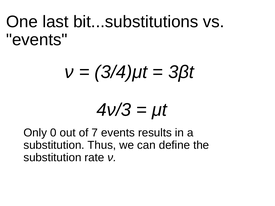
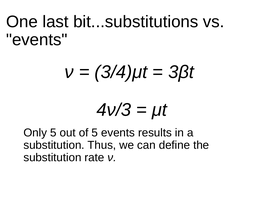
Only 0: 0 -> 5
of 7: 7 -> 5
